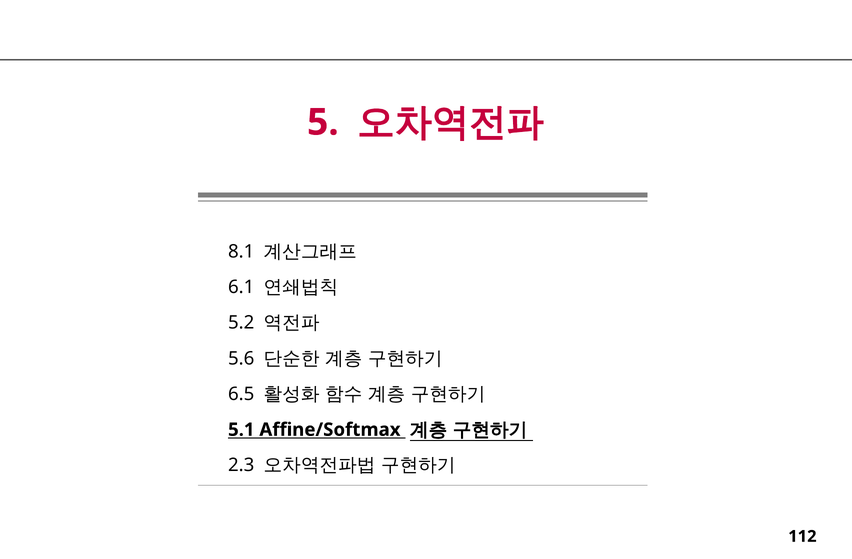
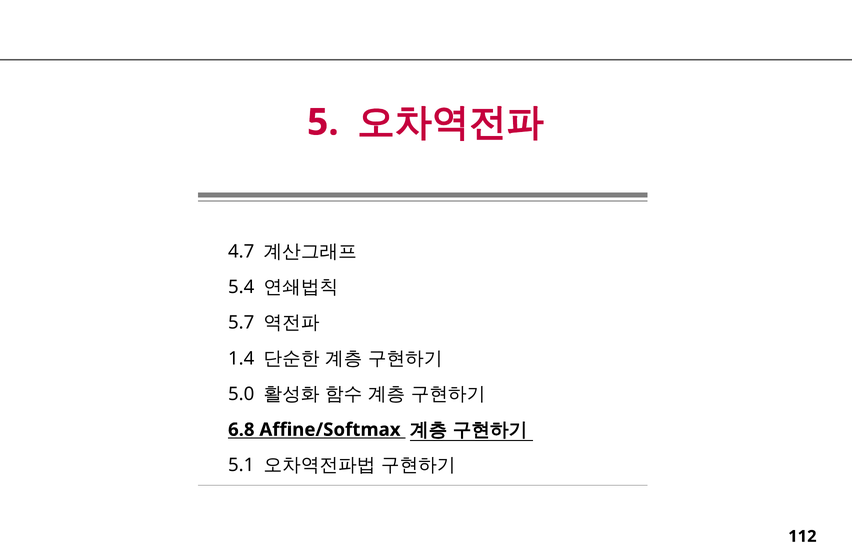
8.1: 8.1 -> 4.7
6.1: 6.1 -> 5.4
5.2: 5.2 -> 5.7
5.6: 5.6 -> 1.4
6.5: 6.5 -> 5.0
5.1: 5.1 -> 6.8
2.3: 2.3 -> 5.1
